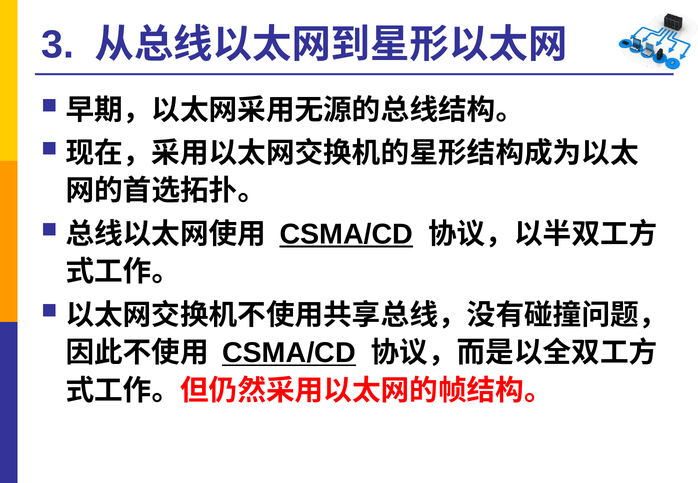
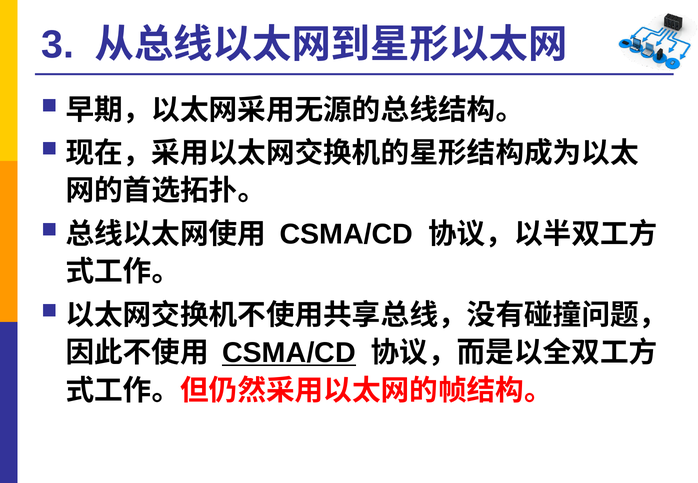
CSMA/CD at (346, 234) underline: present -> none
